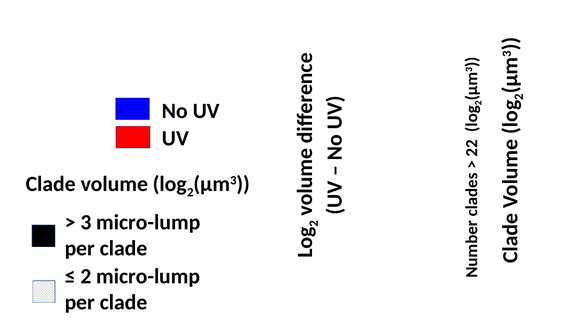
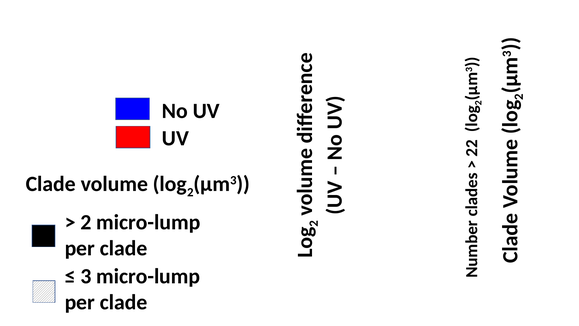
3 at (86, 222): 3 -> 2
2 at (86, 276): 2 -> 3
